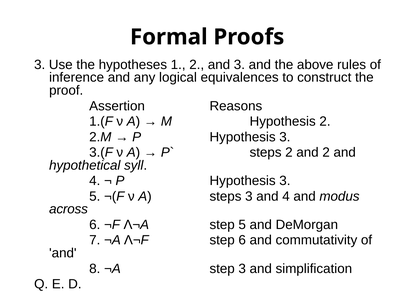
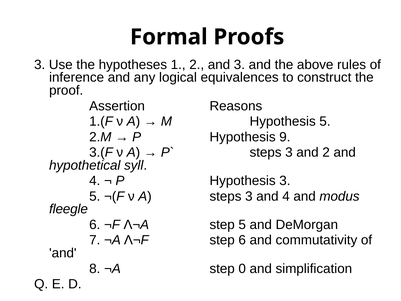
Hypothesis 2: 2 -> 5
3 at (285, 137): 3 -> 9
2 at (289, 152): 2 -> 3
across: across -> fleegle
step 3: 3 -> 0
